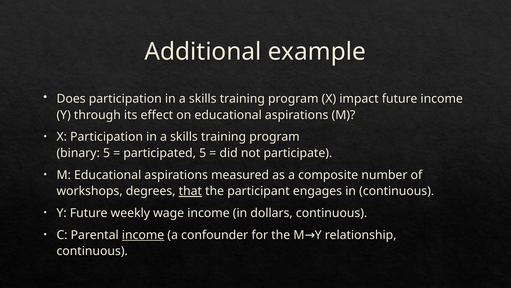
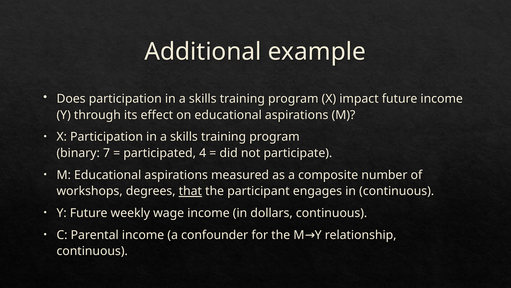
binary 5: 5 -> 7
participated 5: 5 -> 4
income at (143, 235) underline: present -> none
